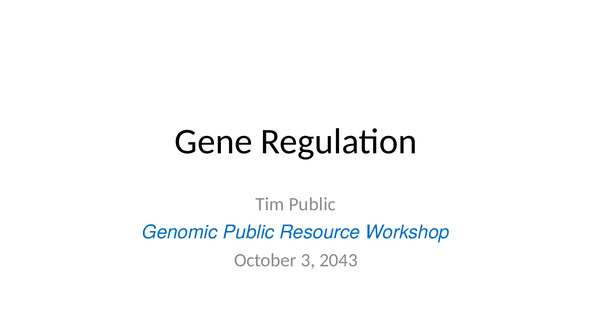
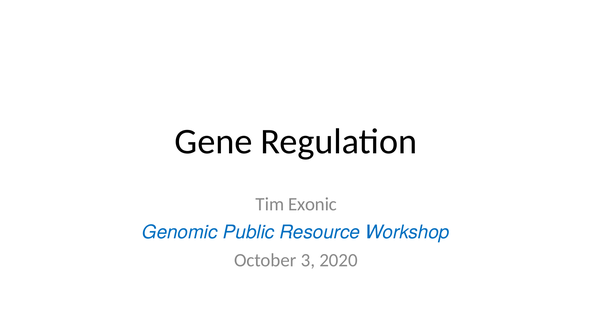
Tim Public: Public -> Exonic
2043: 2043 -> 2020
